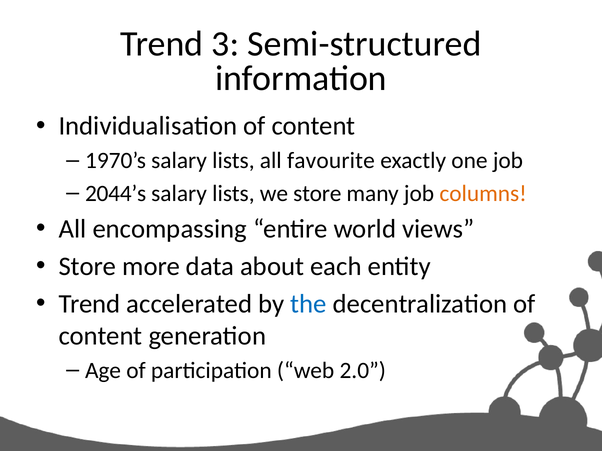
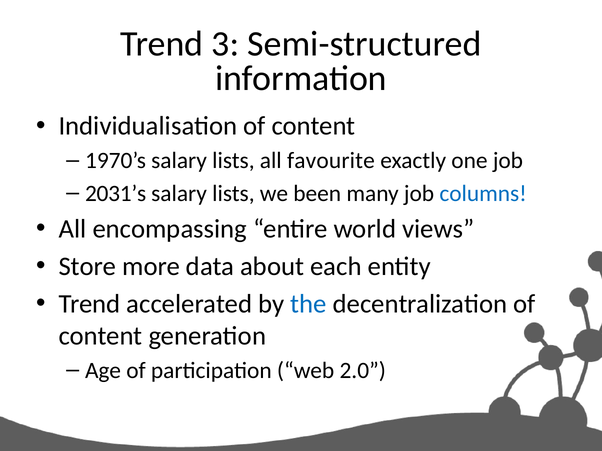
2044’s: 2044’s -> 2031’s
we store: store -> been
columns colour: orange -> blue
